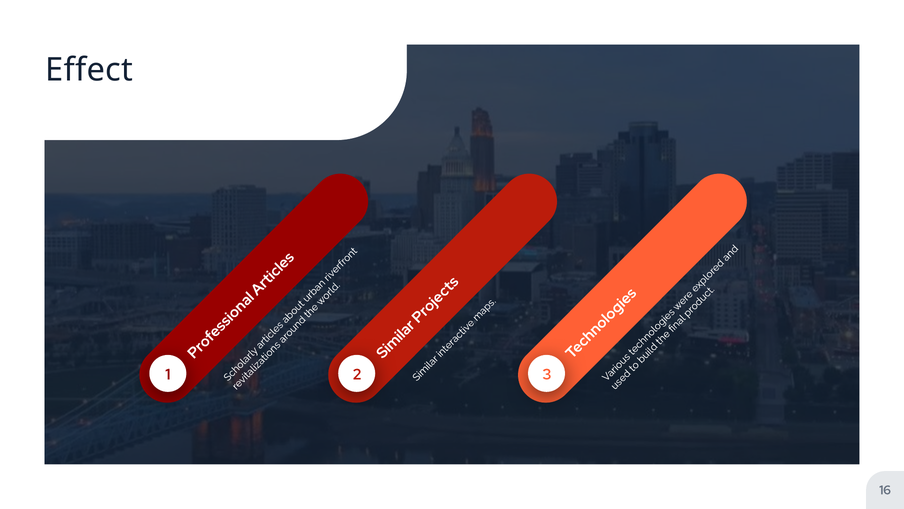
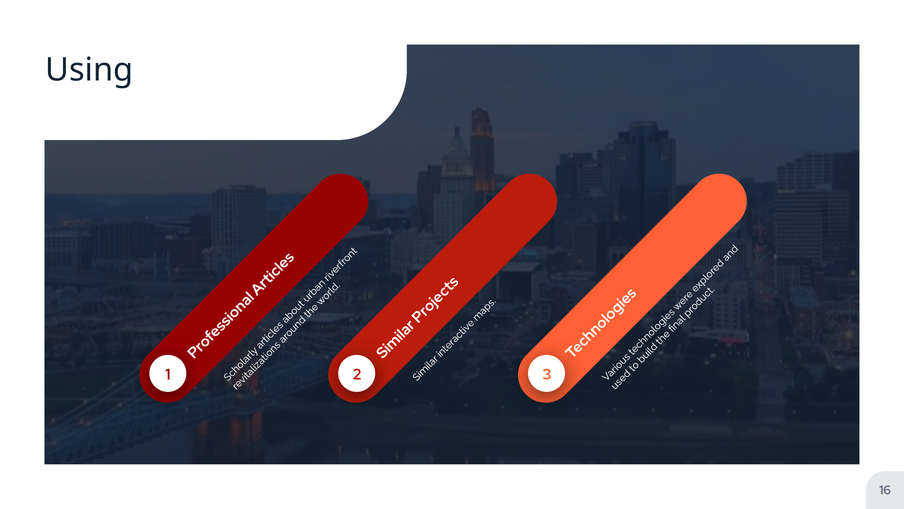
Effect: Effect -> Using
